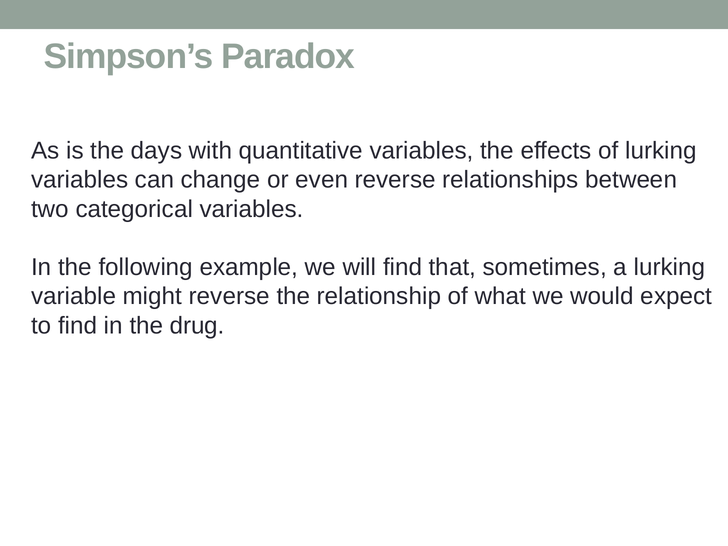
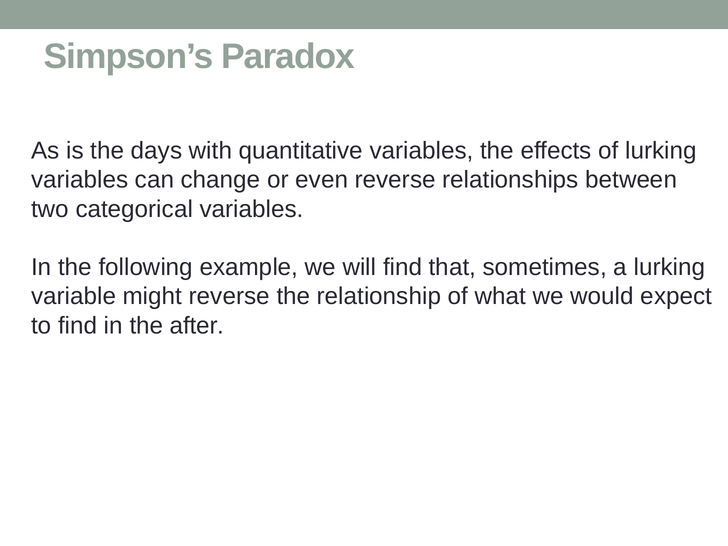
drug: drug -> after
